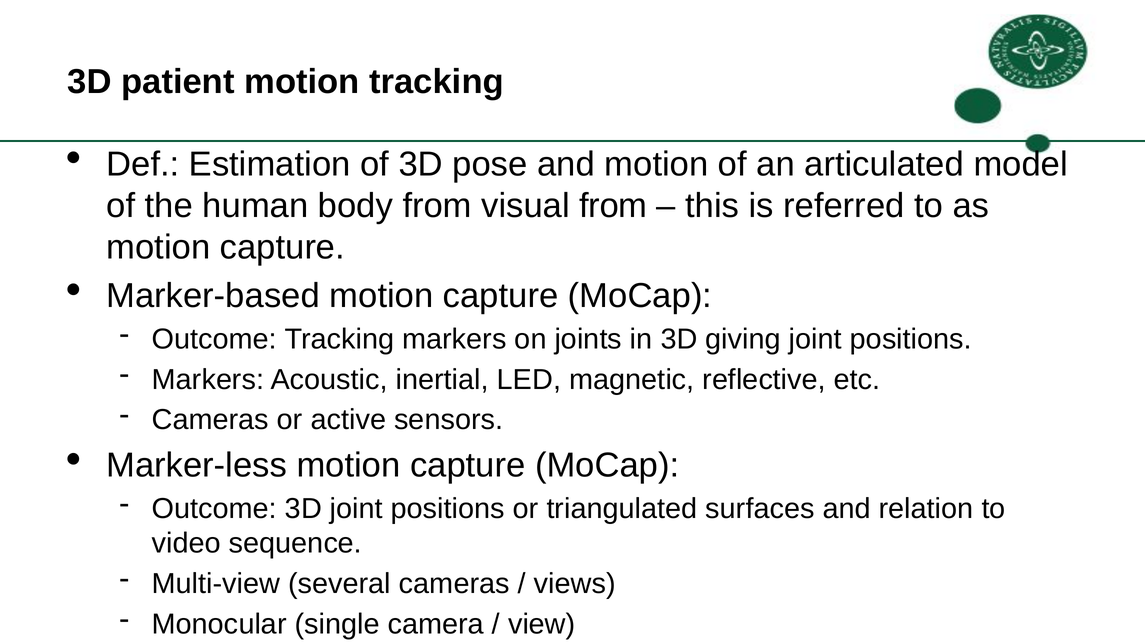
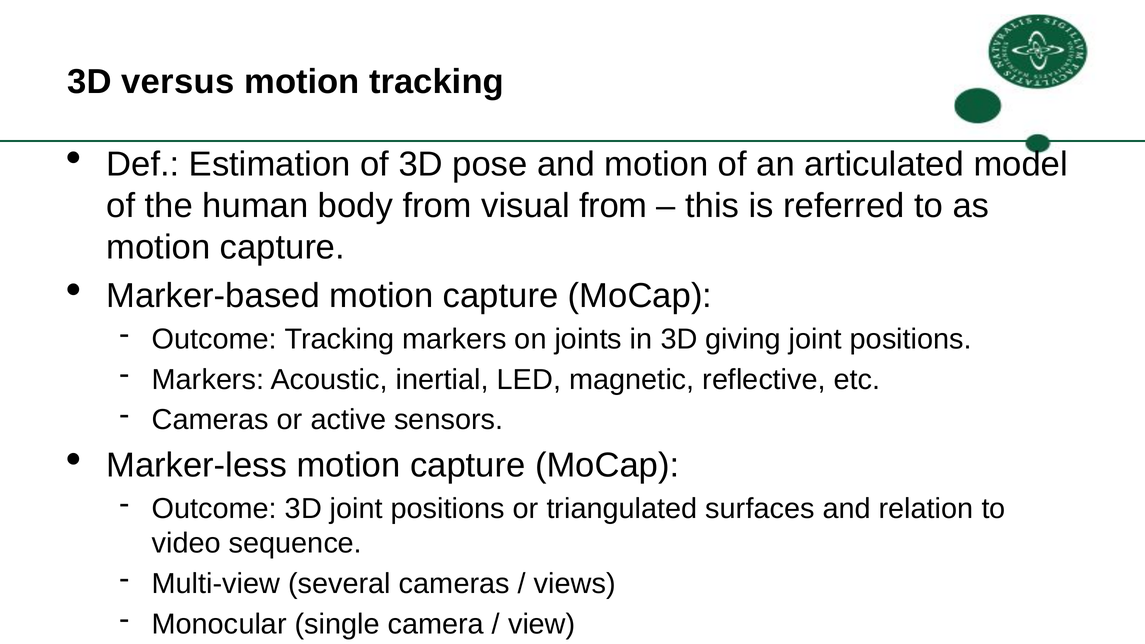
patient: patient -> versus
